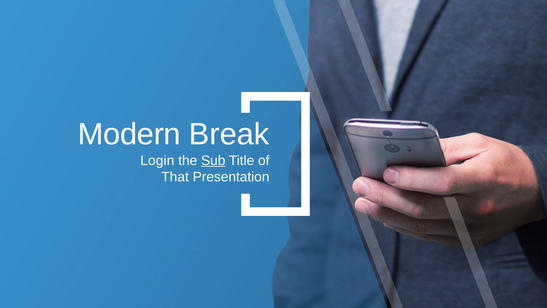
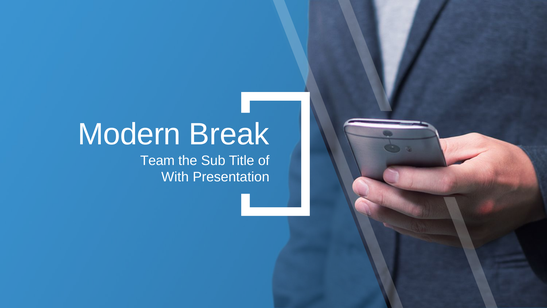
Login: Login -> Team
Sub underline: present -> none
That: That -> With
